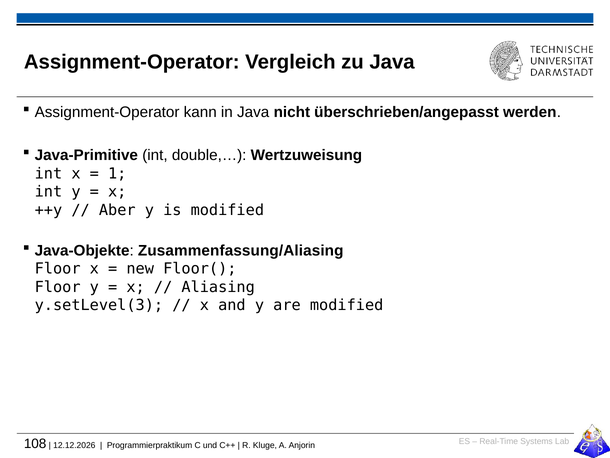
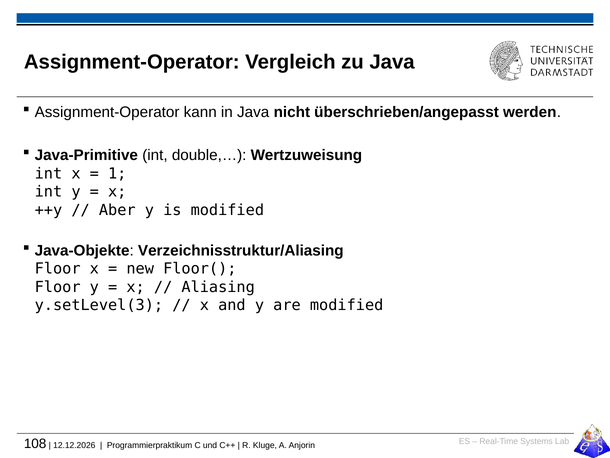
Zusammenfassung/Aliasing: Zusammenfassung/Aliasing -> Verzeichnisstruktur/Aliasing
